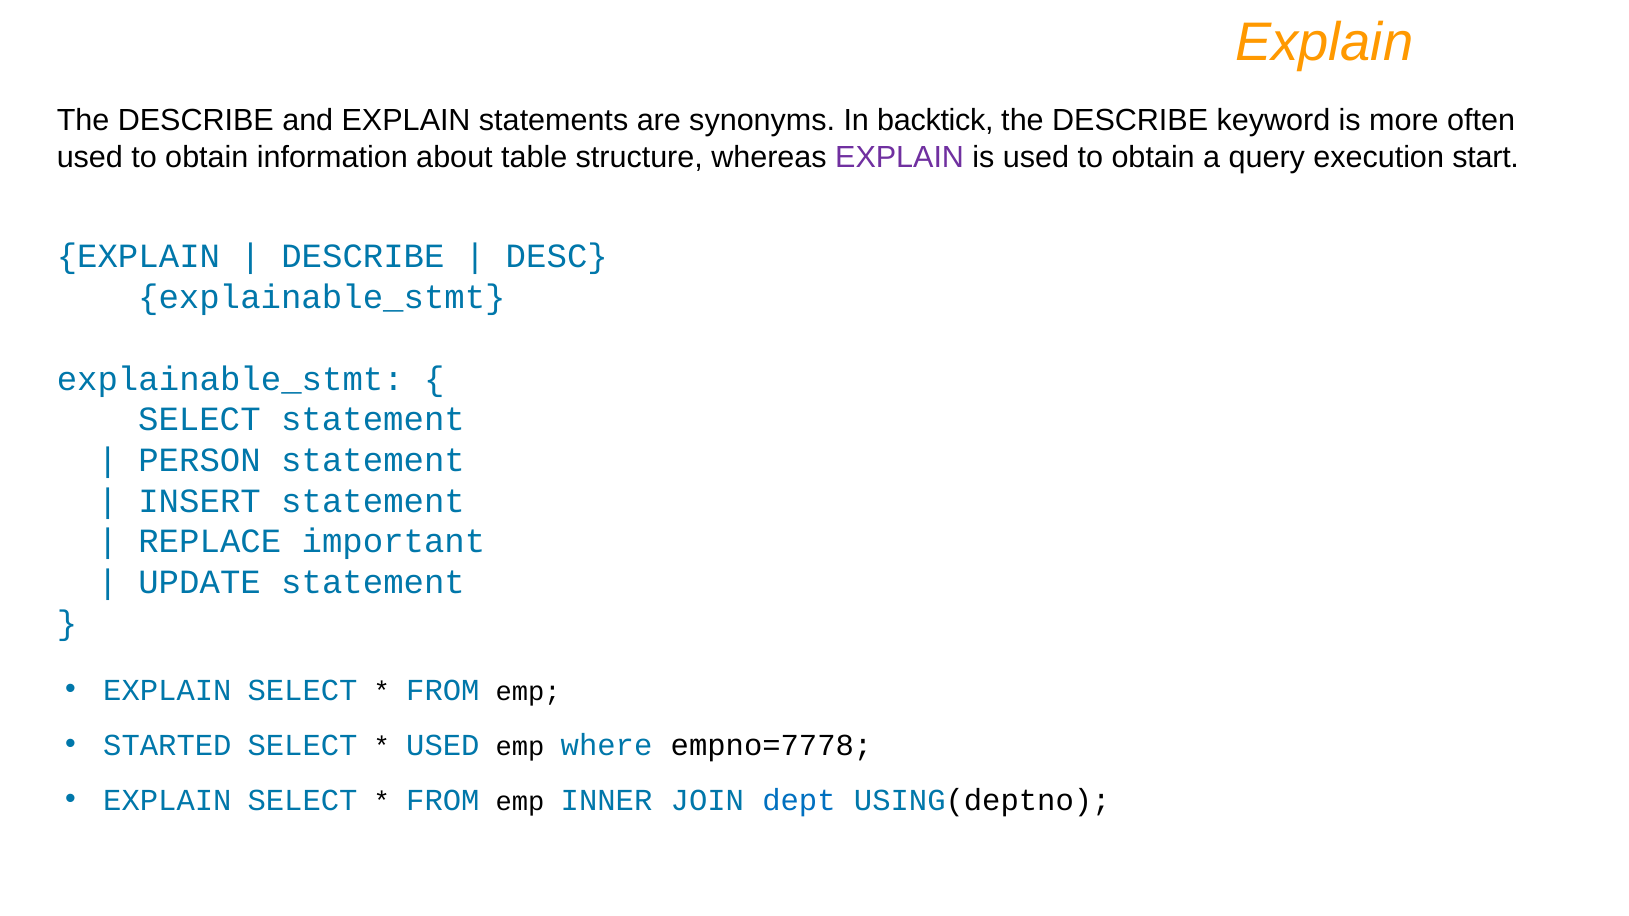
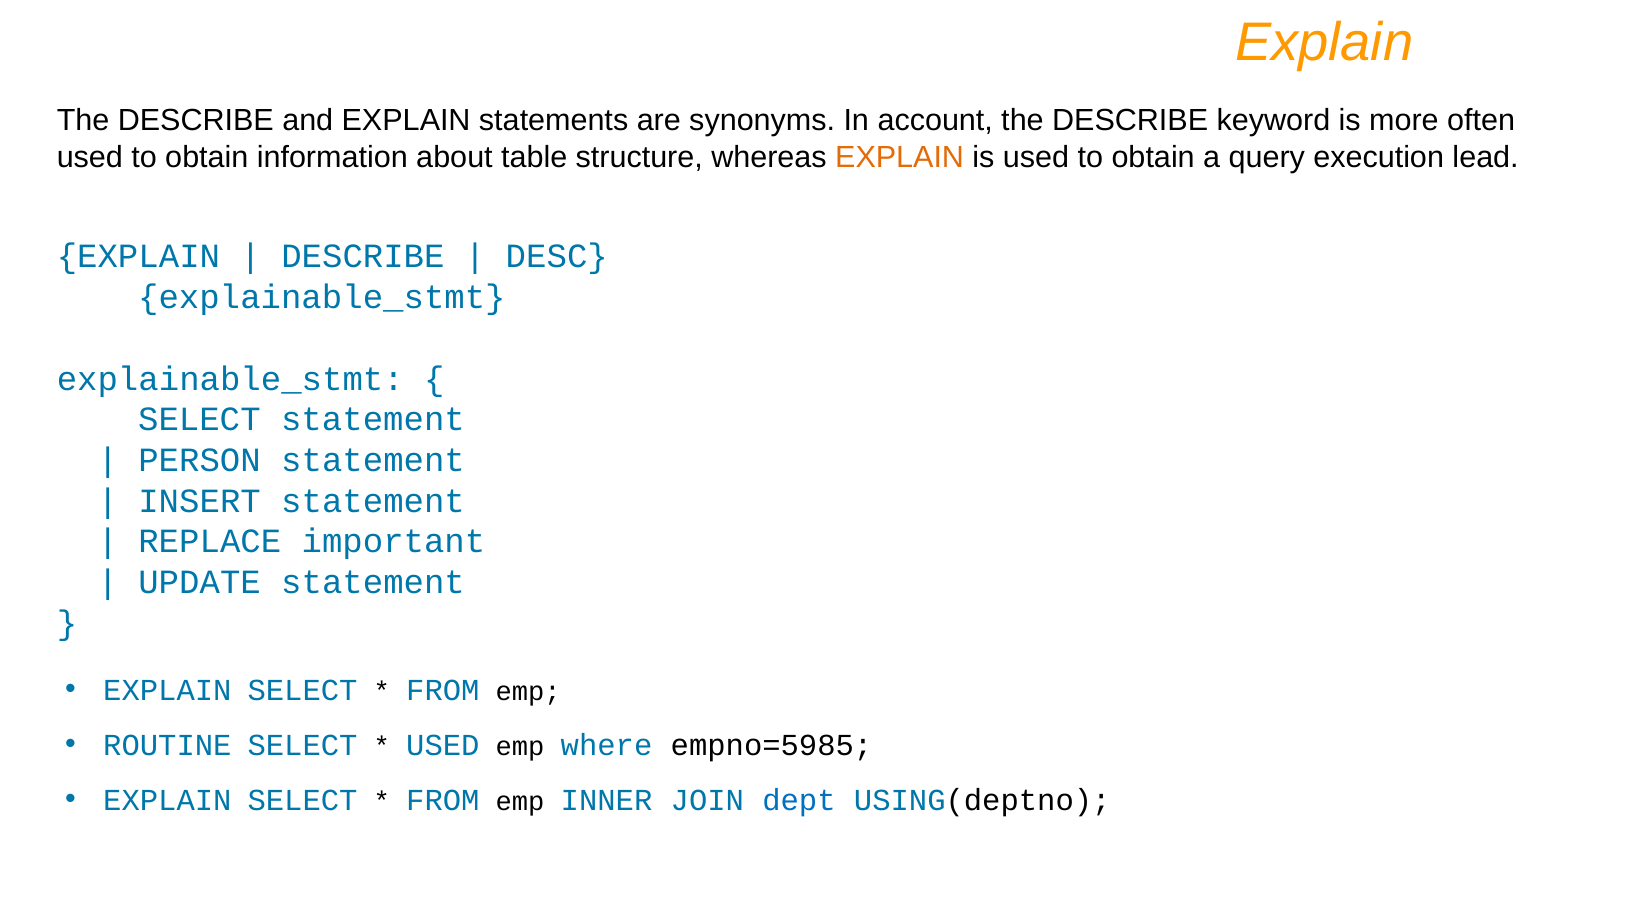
backtick: backtick -> account
EXPLAIN at (900, 157) colour: purple -> orange
start: start -> lead
STARTED: STARTED -> ROUTINE
empno=7778: empno=7778 -> empno=5985
